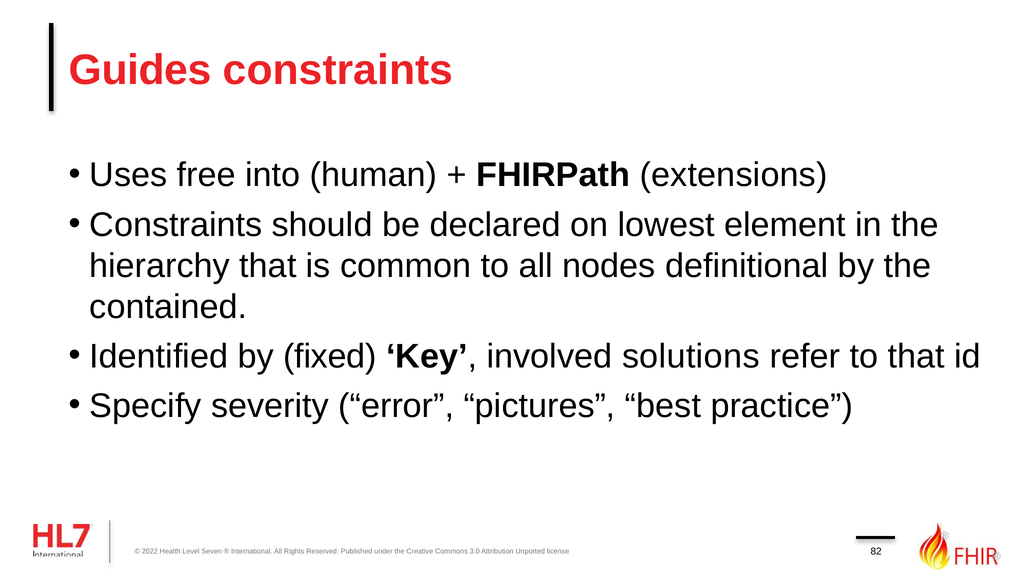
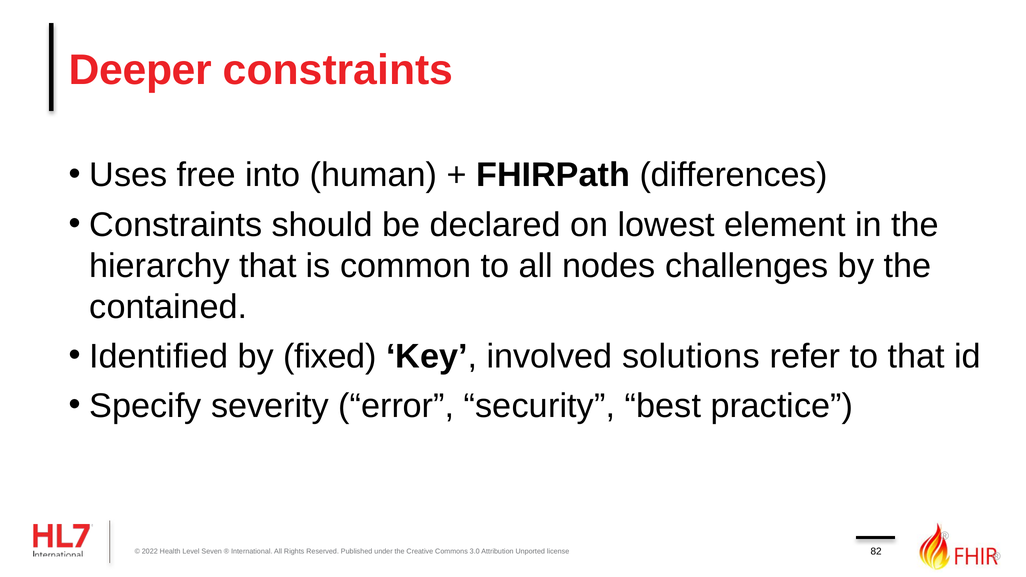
Guides: Guides -> Deeper
extensions: extensions -> differences
definitional: definitional -> challenges
pictures: pictures -> security
